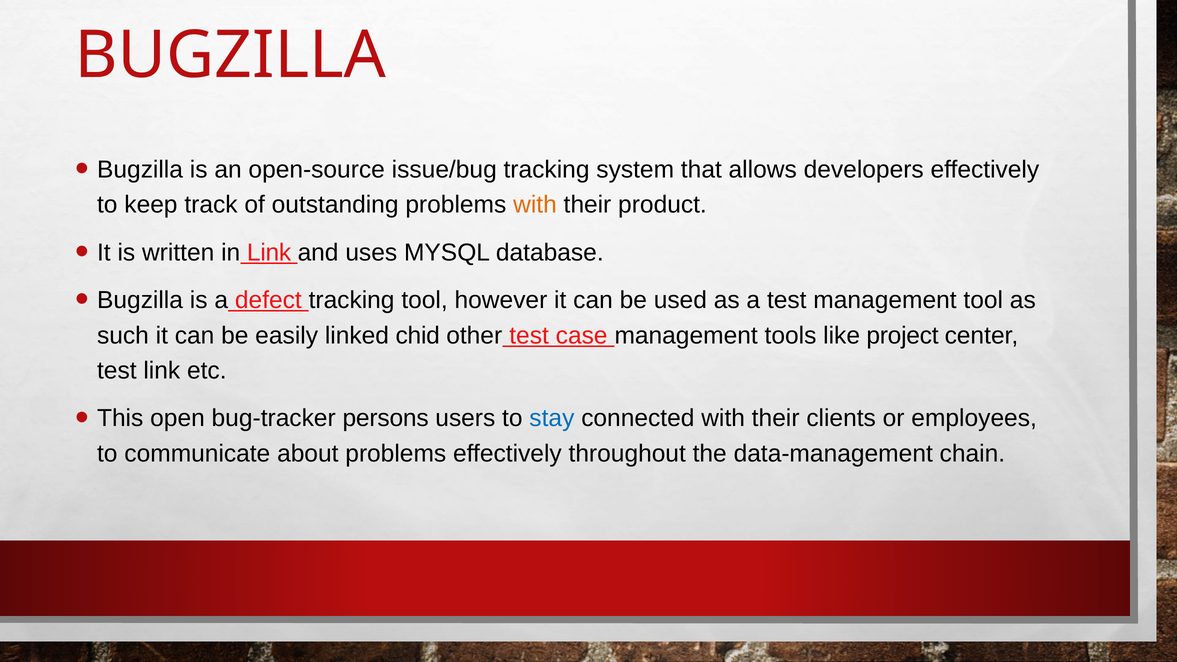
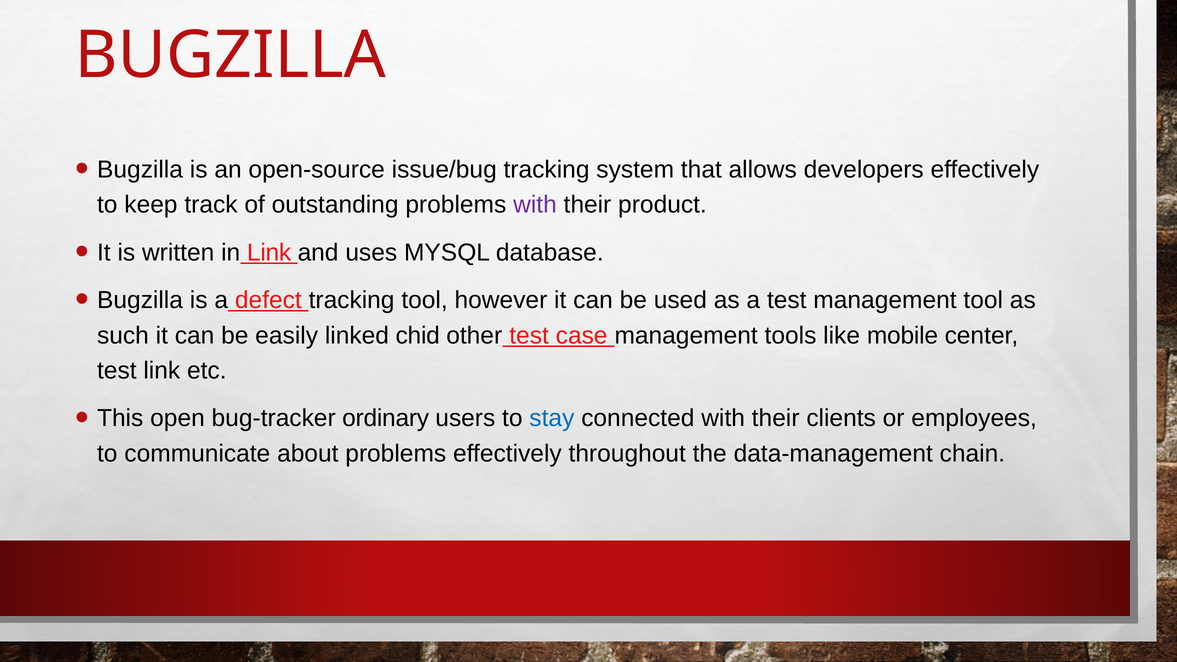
with at (535, 205) colour: orange -> purple
project: project -> mobile
persons: persons -> ordinary
